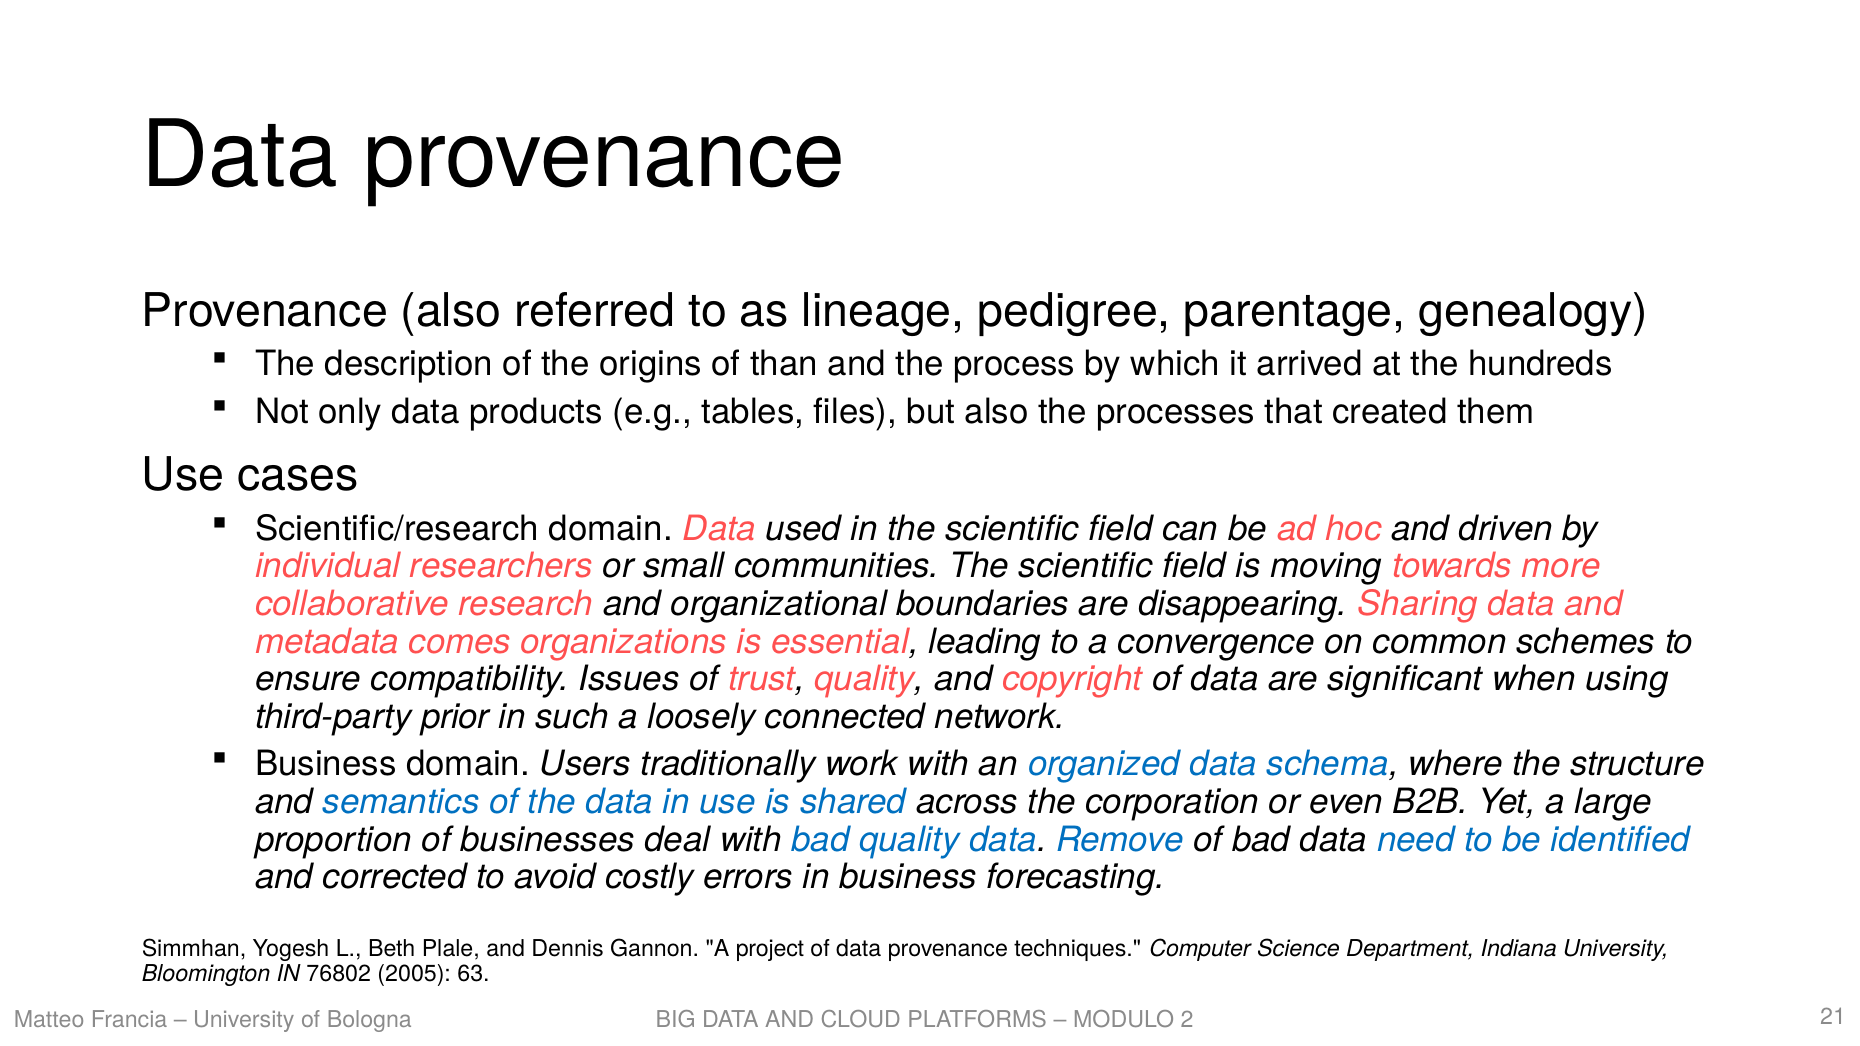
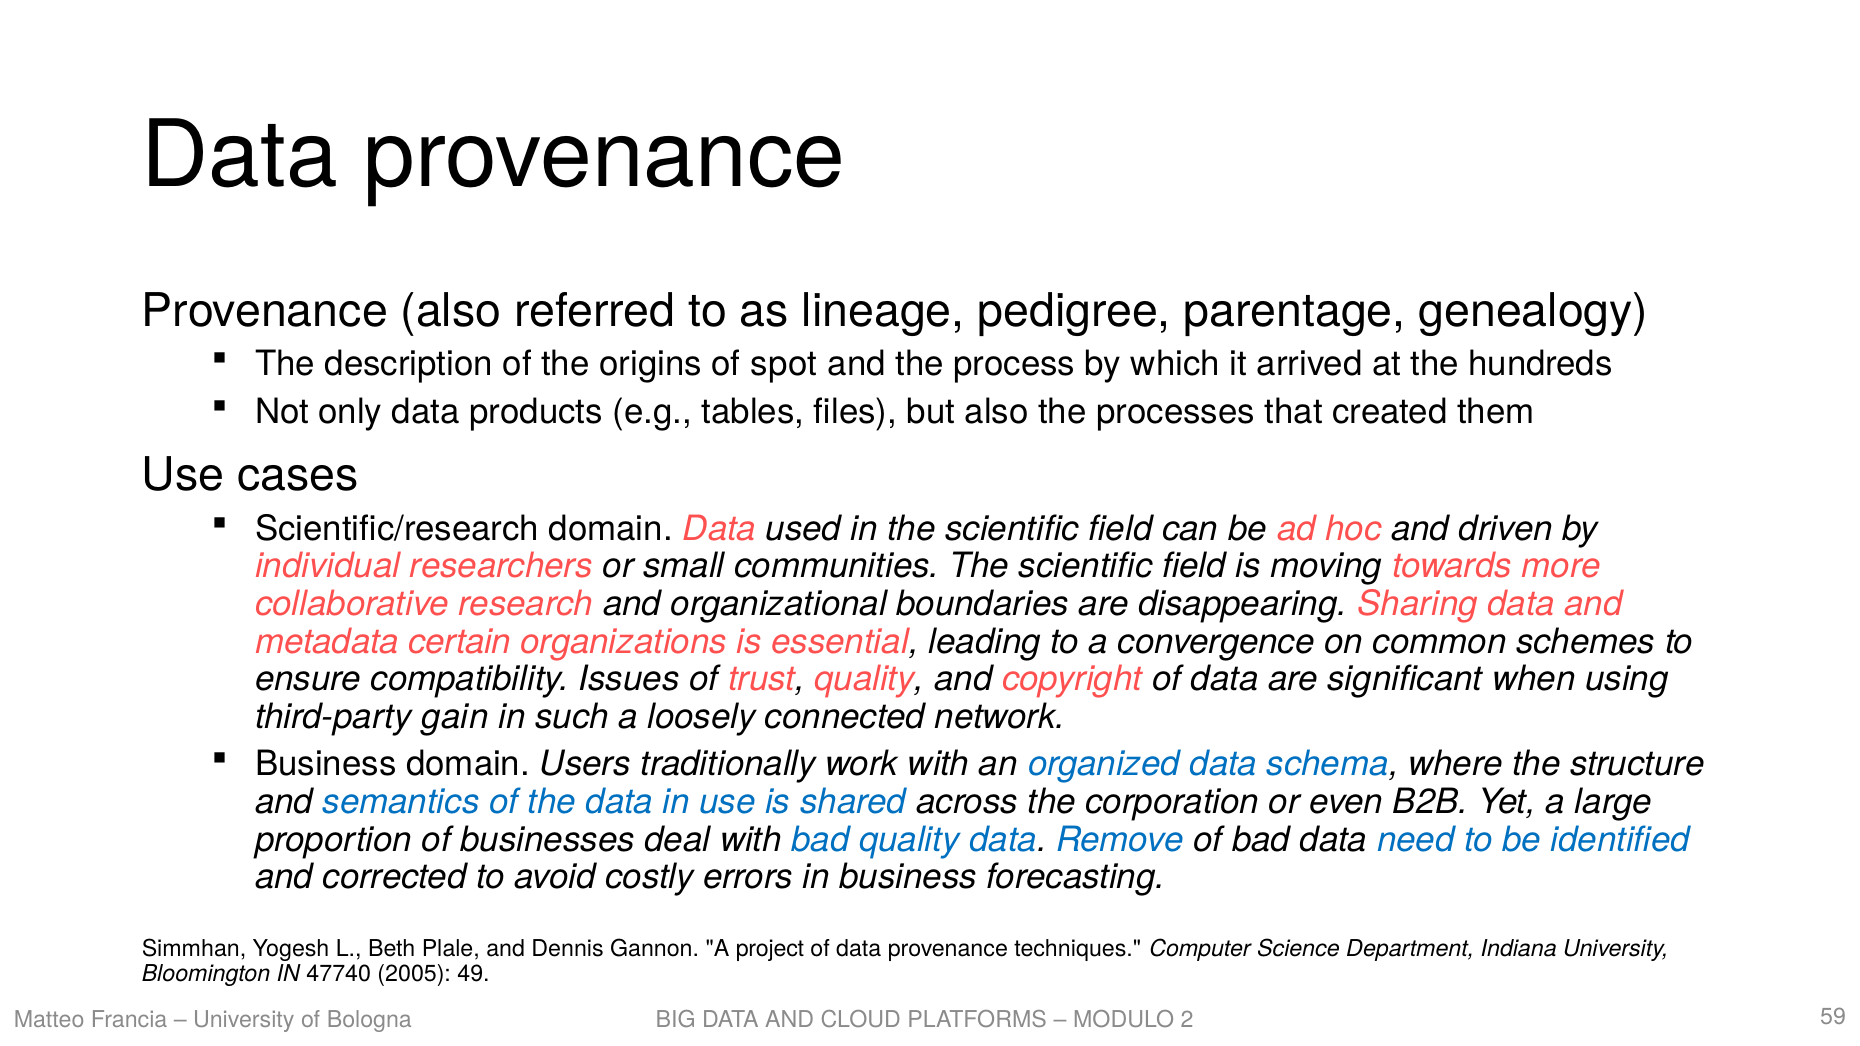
than: than -> spot
comes: comes -> certain
prior: prior -> gain
76802: 76802 -> 47740
63: 63 -> 49
21: 21 -> 59
